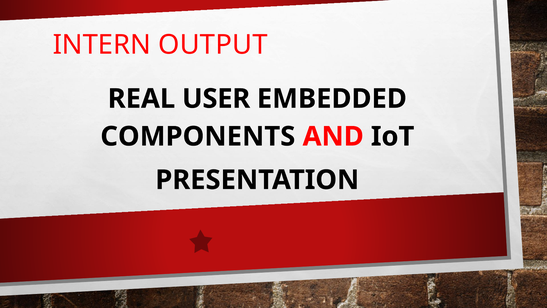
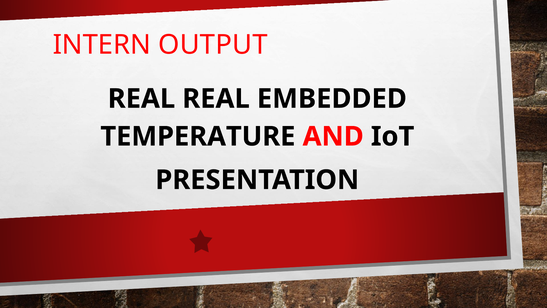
REAL USER: USER -> REAL
COMPONENTS: COMPONENTS -> TEMPERATURE
